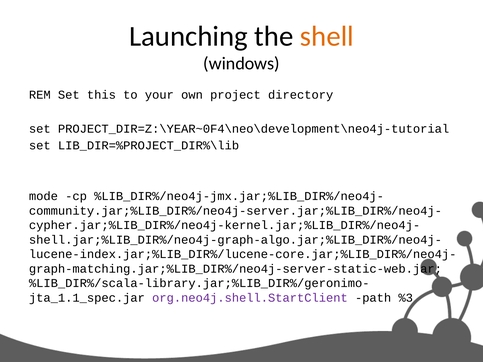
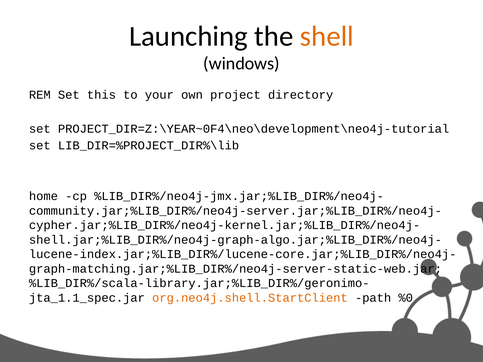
mode: mode -> home
org.neo4j.shell.StartClient colour: purple -> orange
%3: %3 -> %0
